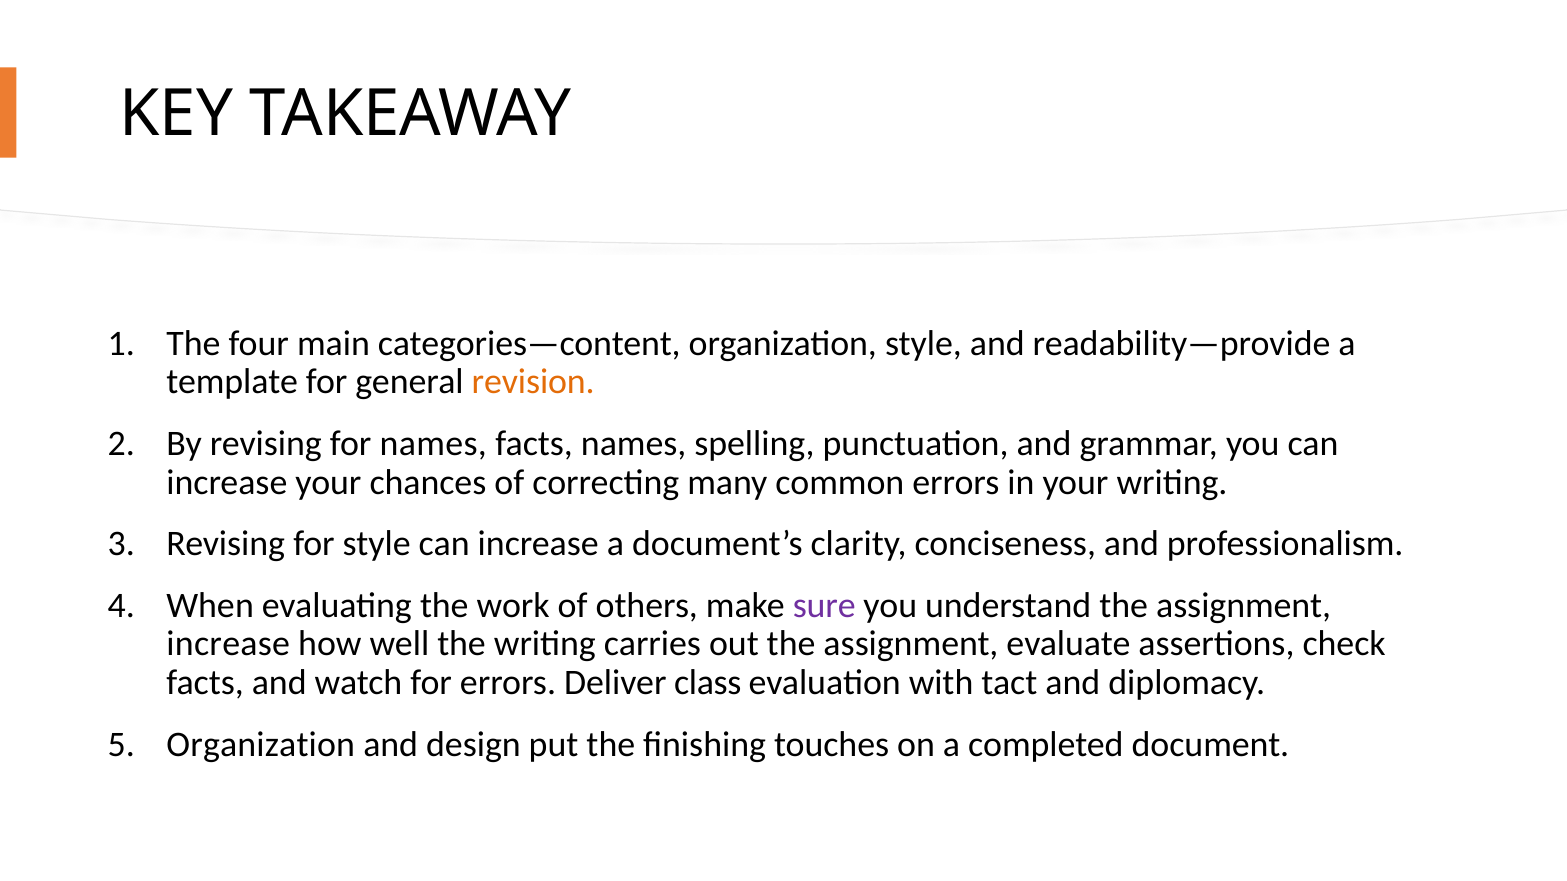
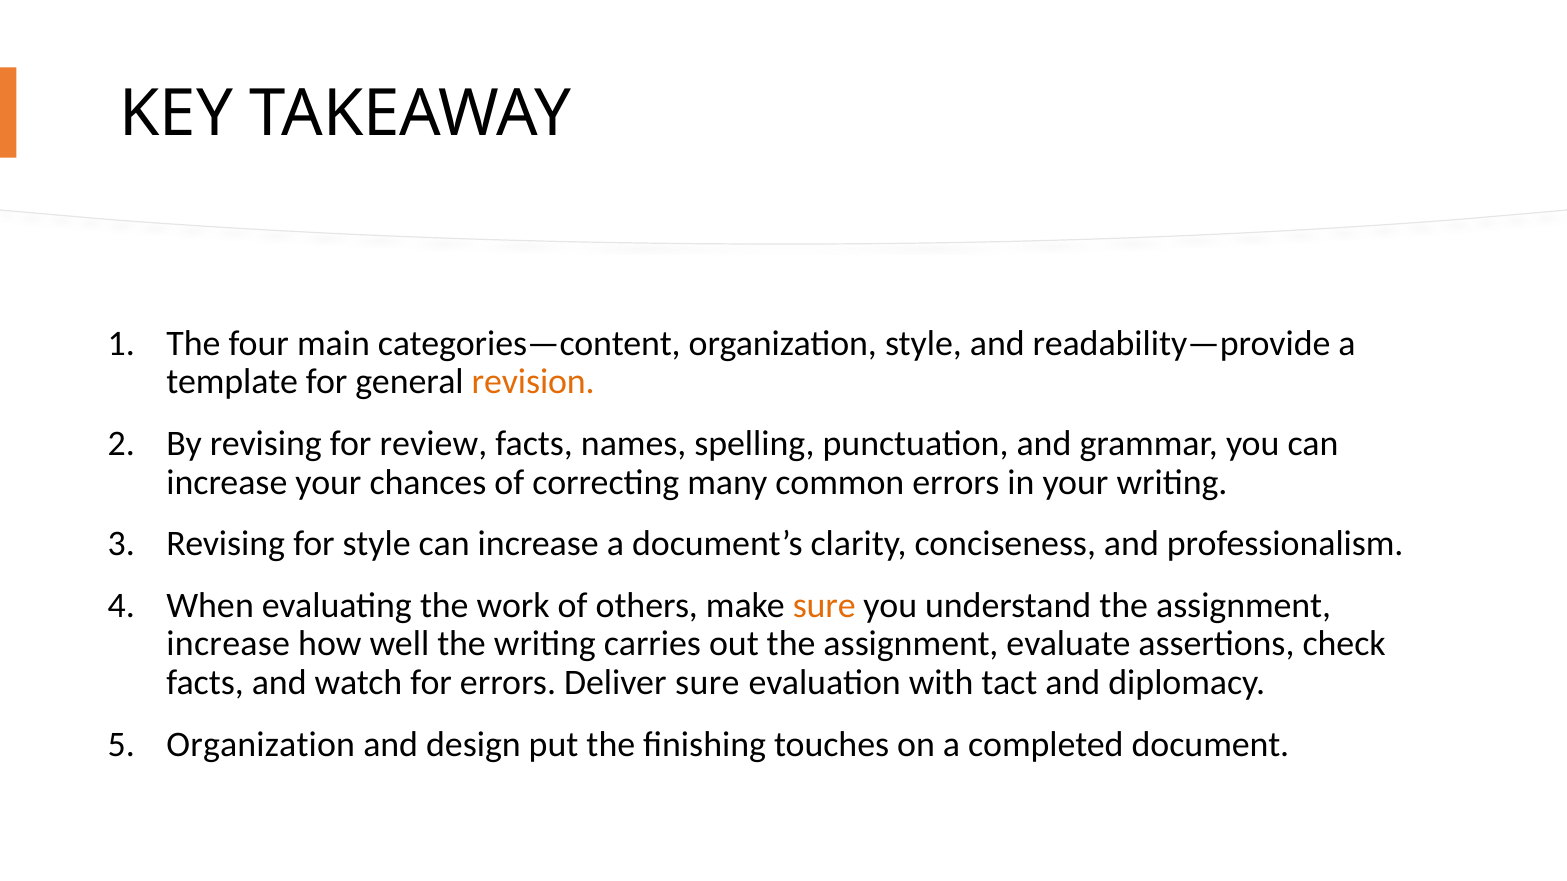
for names: names -> review
sure at (824, 606) colour: purple -> orange
Deliver class: class -> sure
